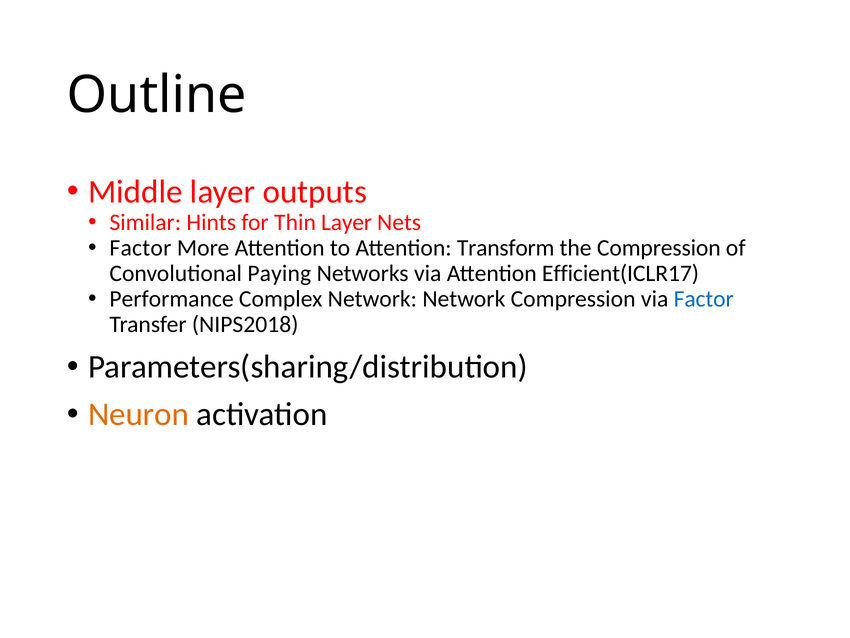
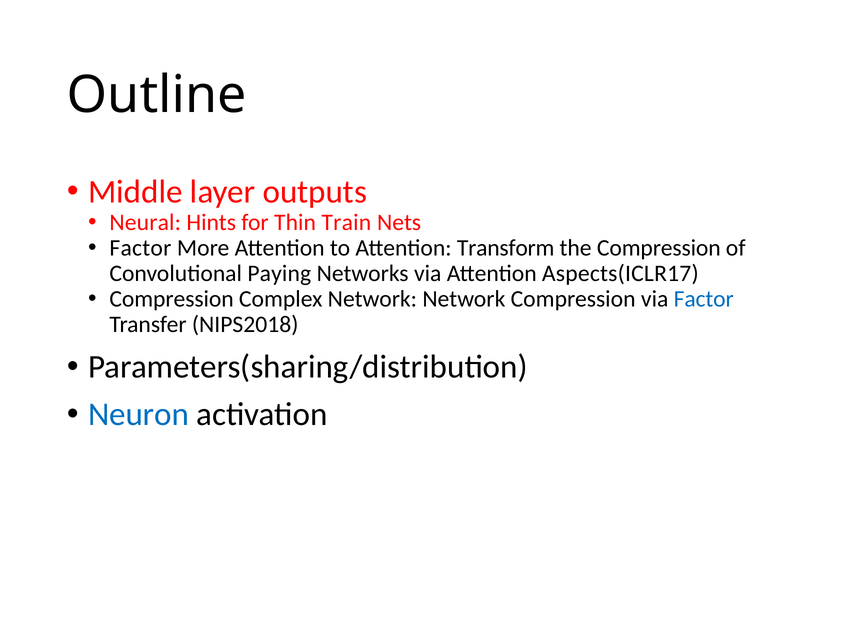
Similar: Similar -> Neural
Thin Layer: Layer -> Train
Efficient(ICLR17: Efficient(ICLR17 -> Aspects(ICLR17
Performance at (172, 299): Performance -> Compression
Neuron colour: orange -> blue
